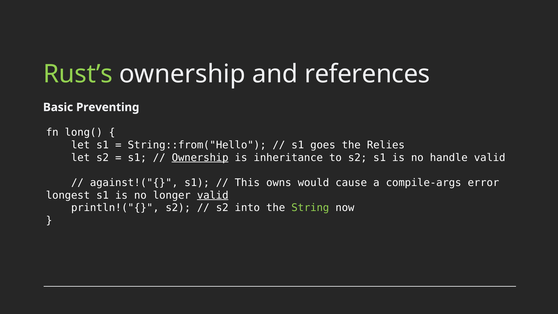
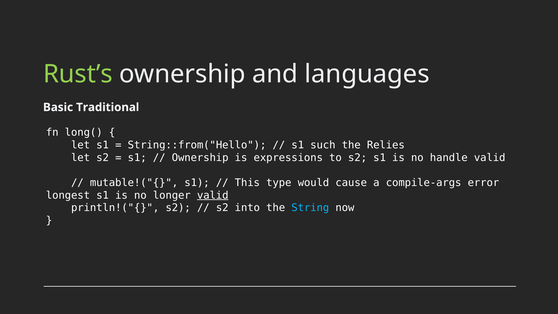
references: references -> languages
Preventing: Preventing -> Traditional
goes: goes -> such
Ownership at (200, 158) underline: present -> none
inheritance: inheritance -> expressions
against!("{: against!("{ -> mutable!("{
owns: owns -> type
String colour: light green -> light blue
